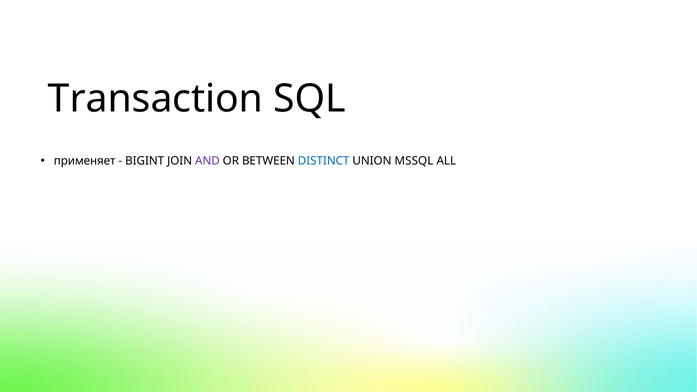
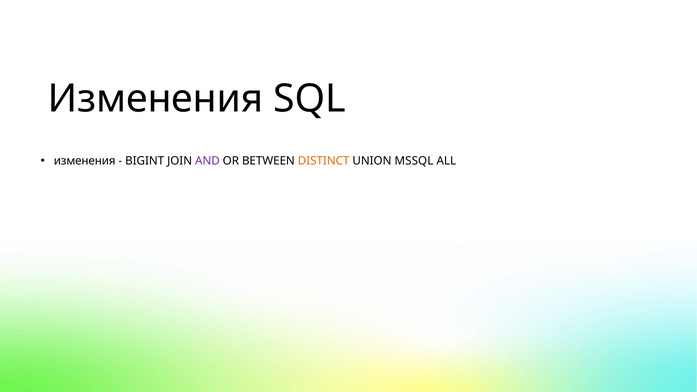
Transaction at (156, 99): Transaction -> Изменения
применяет at (85, 161): применяет -> изменения
DISTINCT colour: blue -> orange
